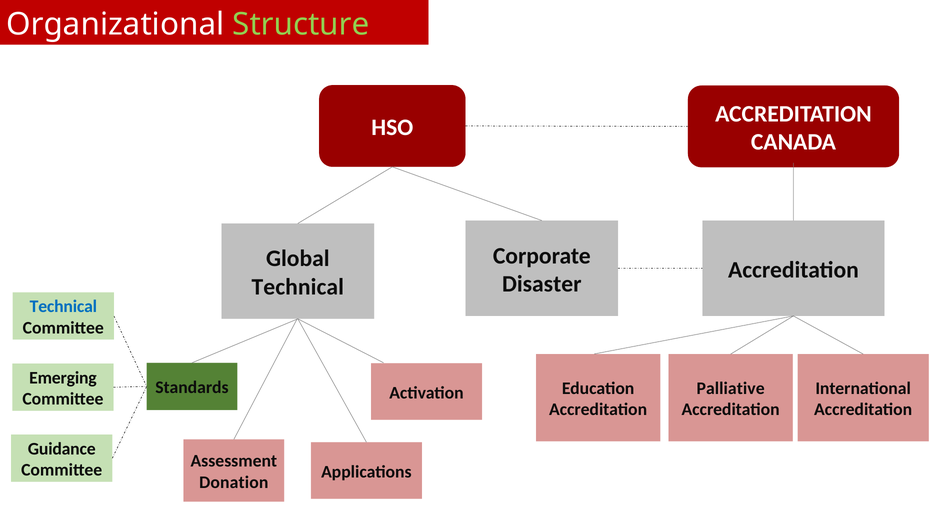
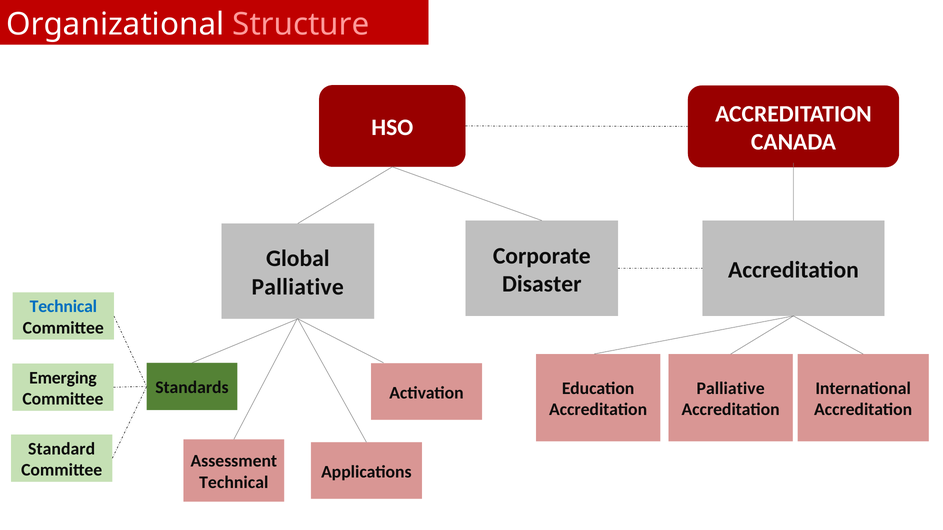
Structure colour: light green -> pink
Technical at (298, 287): Technical -> Palliative
Guidance: Guidance -> Standard
Donation at (234, 483): Donation -> Technical
